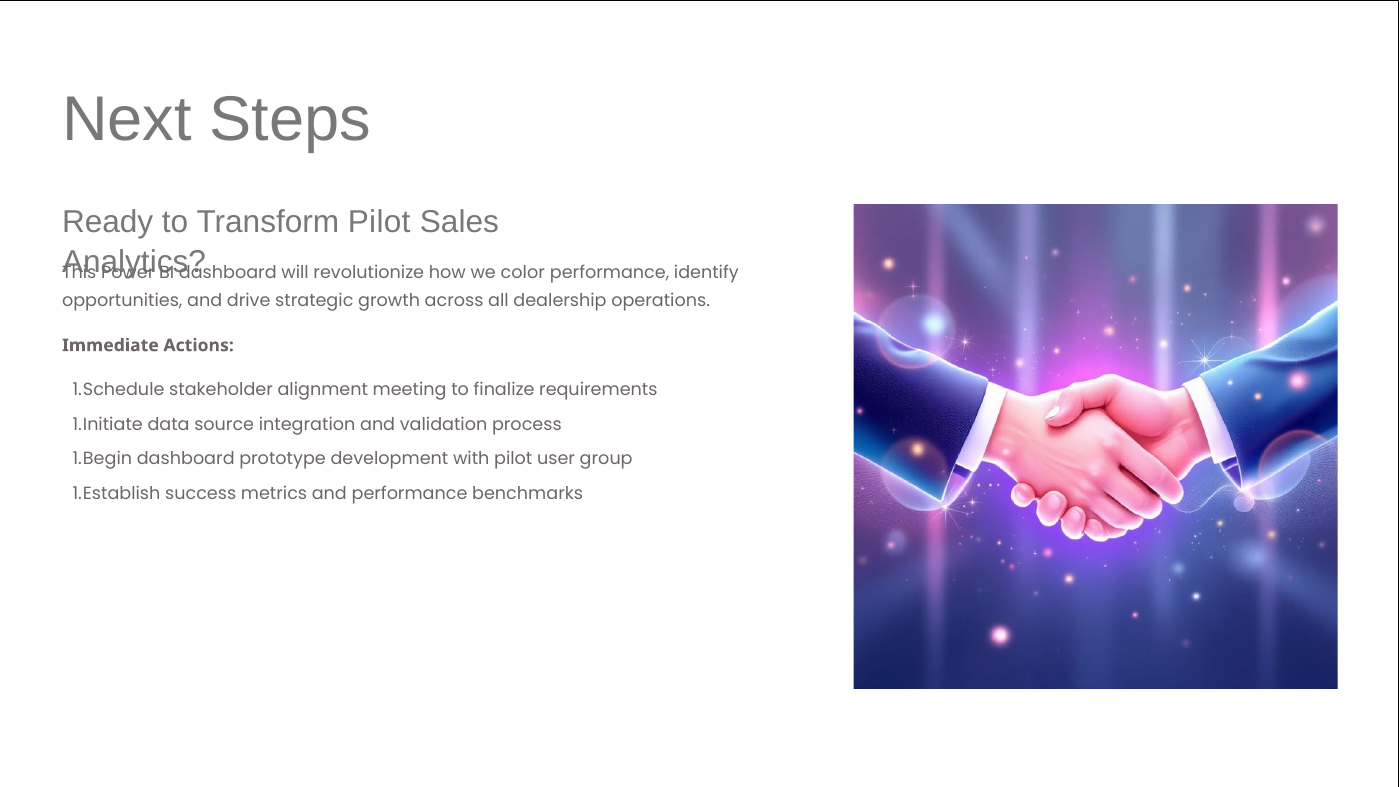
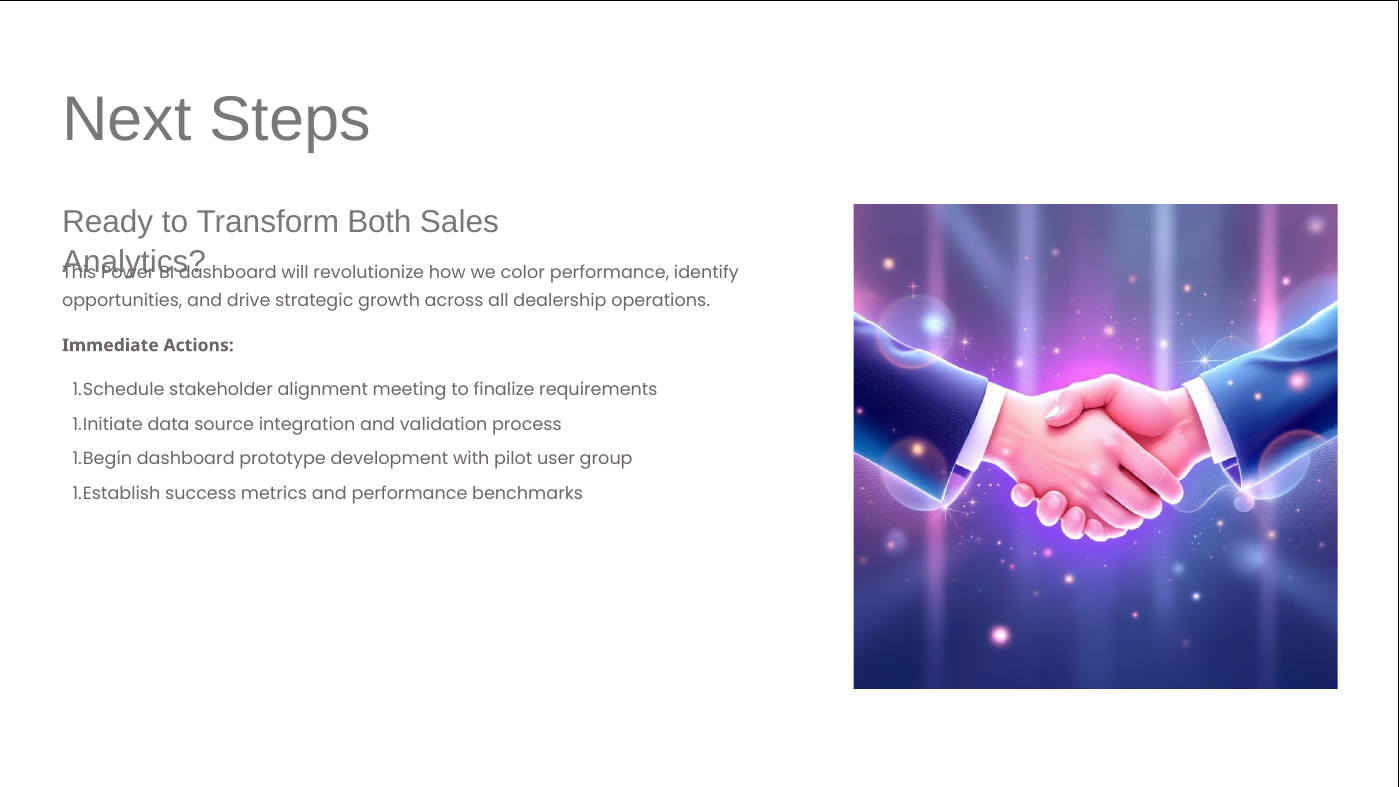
Transform Pilot: Pilot -> Both
